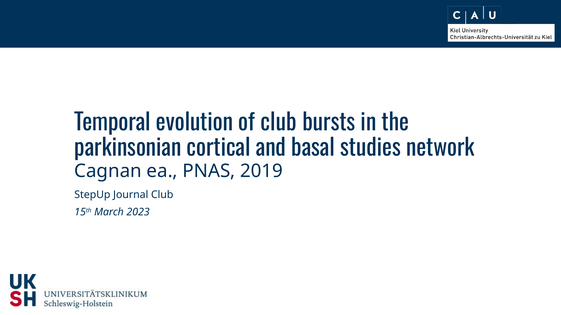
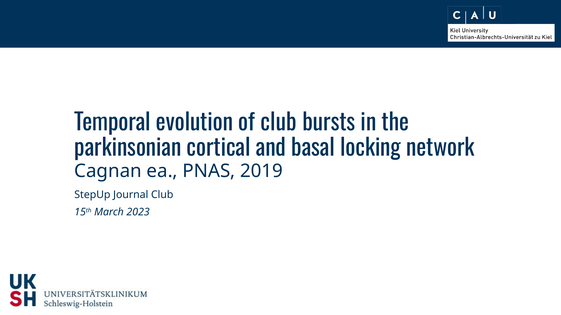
studies: studies -> locking
